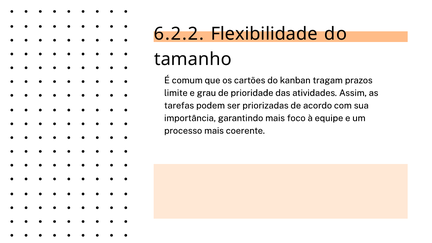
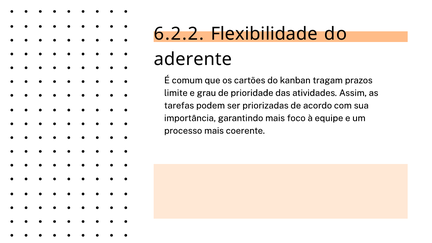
tamanho: tamanho -> aderente
